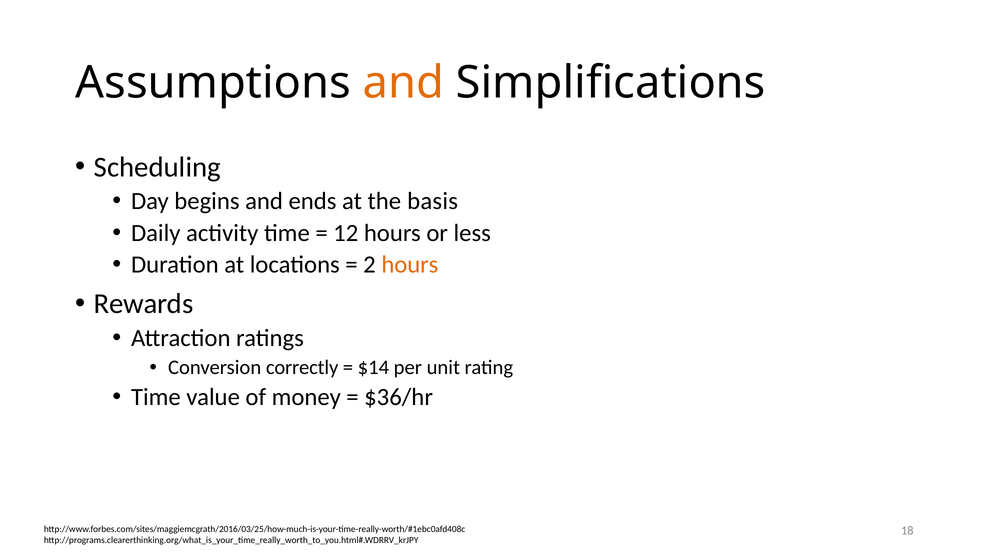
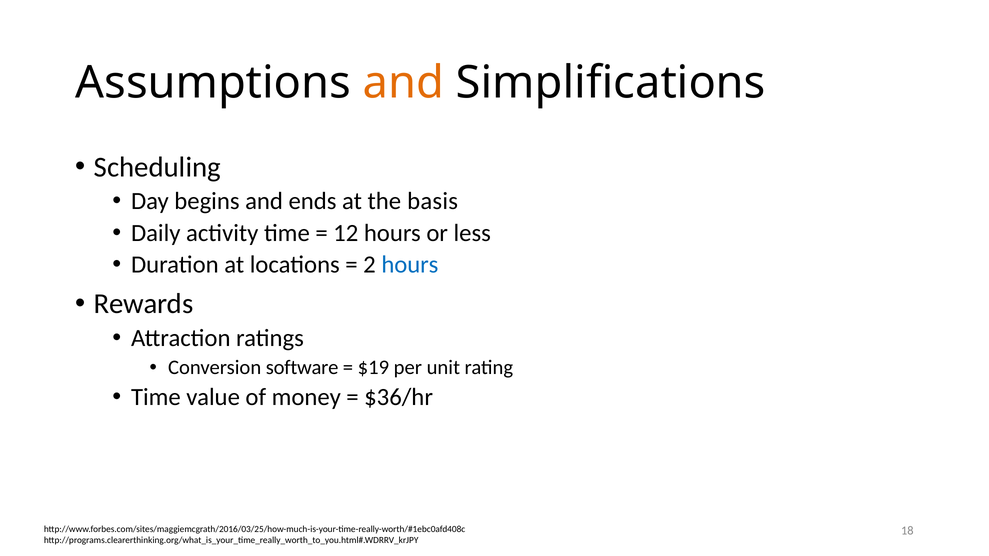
hours at (410, 265) colour: orange -> blue
correctly: correctly -> software
$14: $14 -> $19
